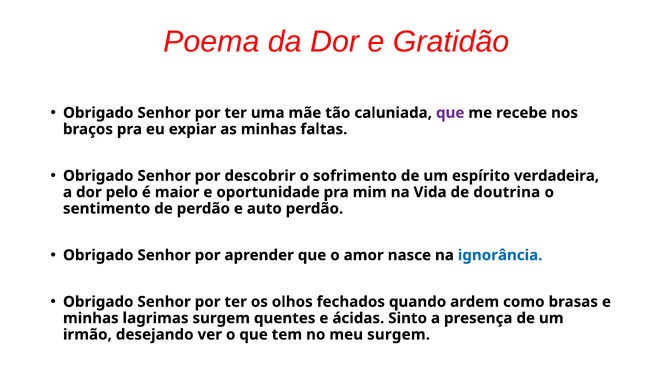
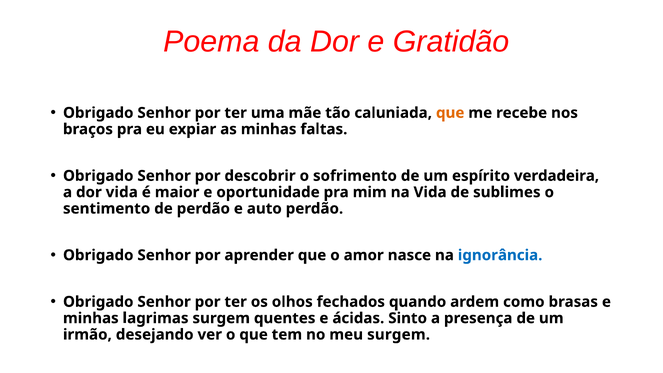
que at (450, 113) colour: purple -> orange
dor pelo: pelo -> vida
doutrina: doutrina -> sublimes
